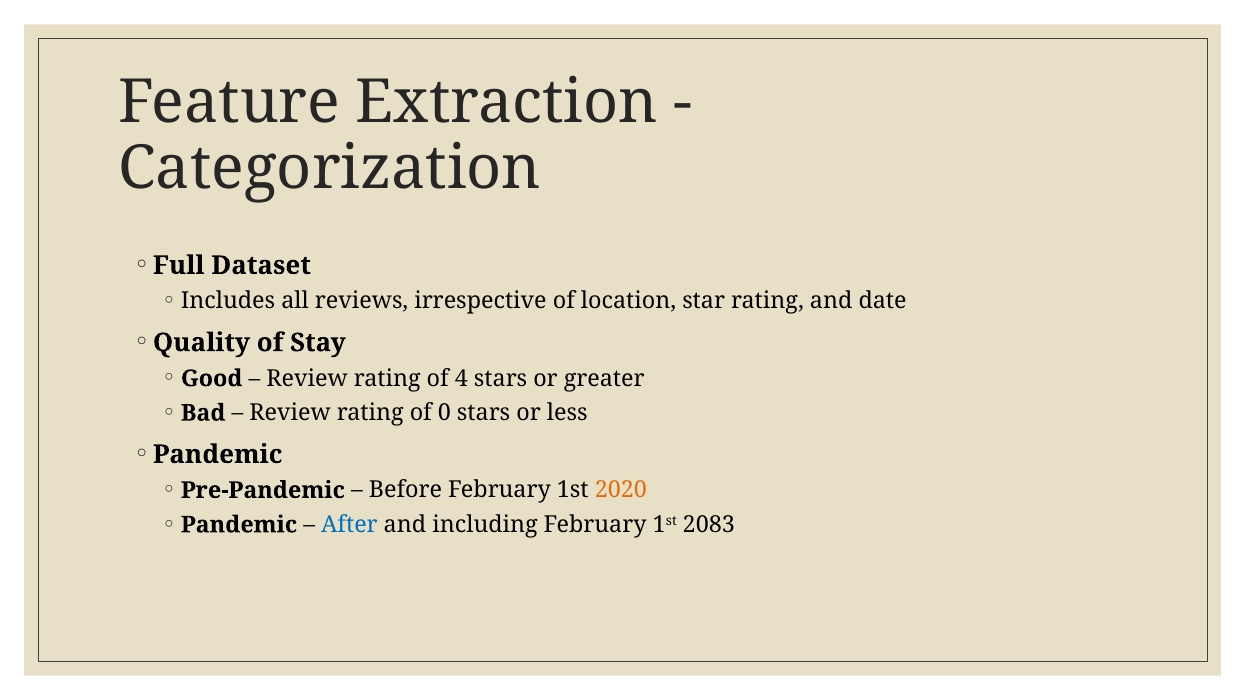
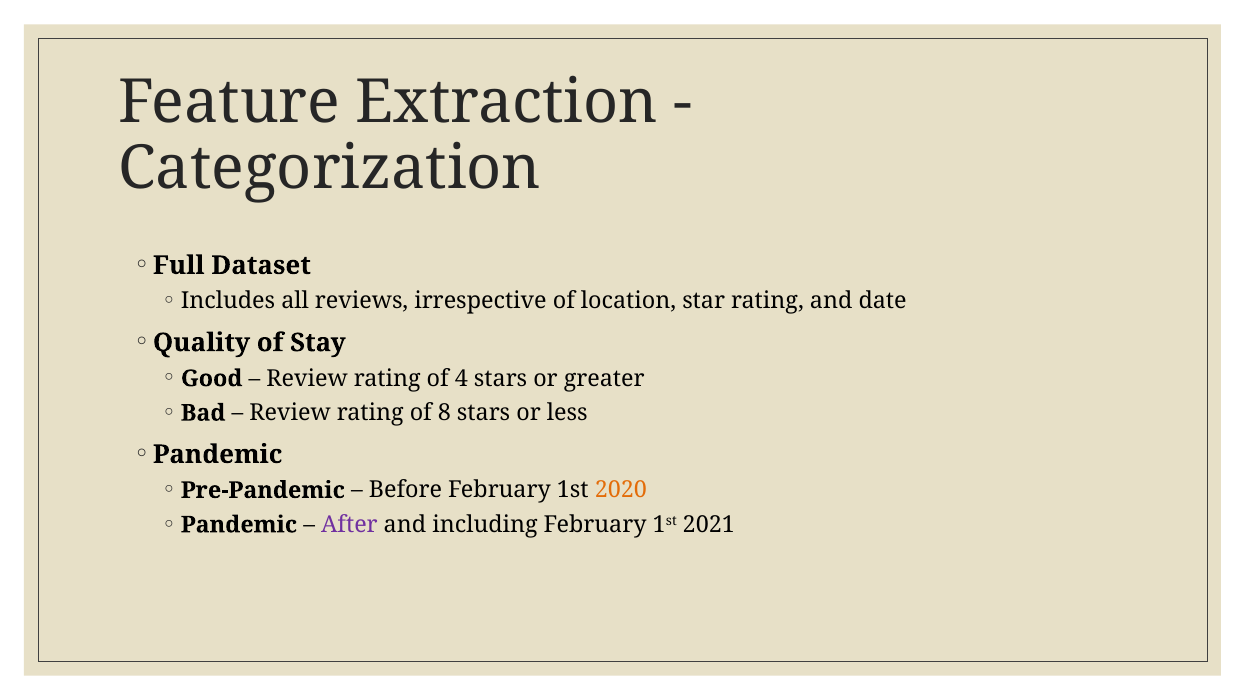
0: 0 -> 8
After colour: blue -> purple
2083: 2083 -> 2021
